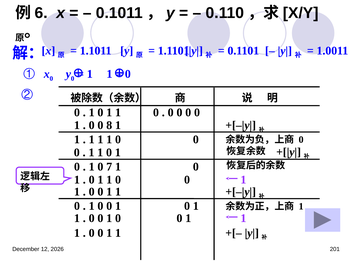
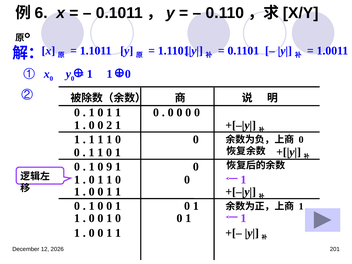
8: 8 -> 2
7: 7 -> 9
